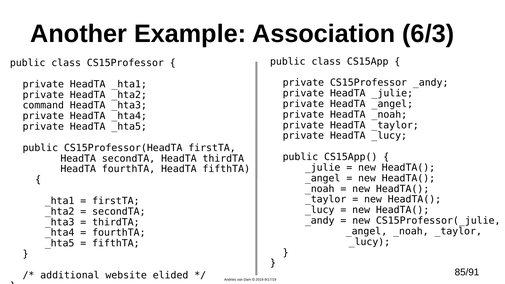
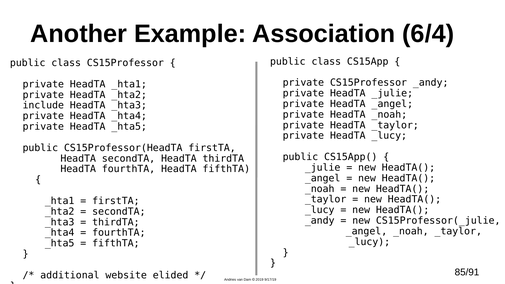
6/3: 6/3 -> 6/4
command: command -> include
